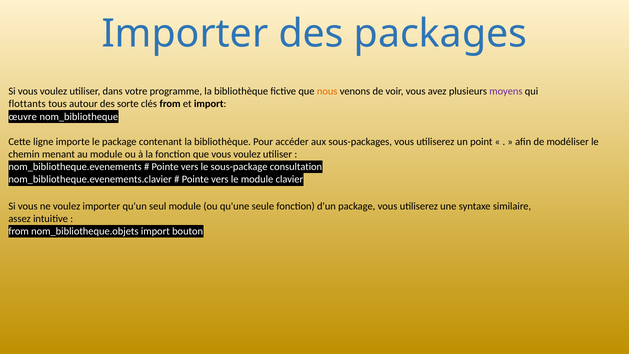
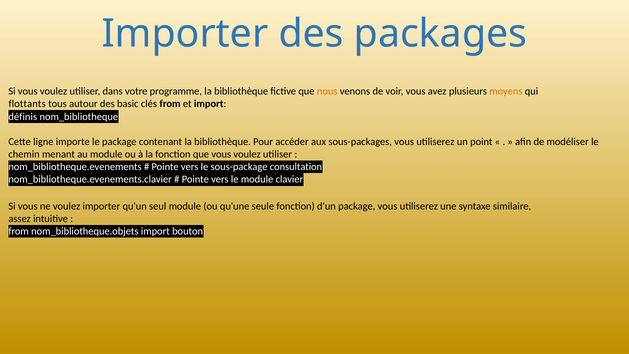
moyens colour: purple -> orange
sorte: sorte -> basic
œuvre: œuvre -> définis
